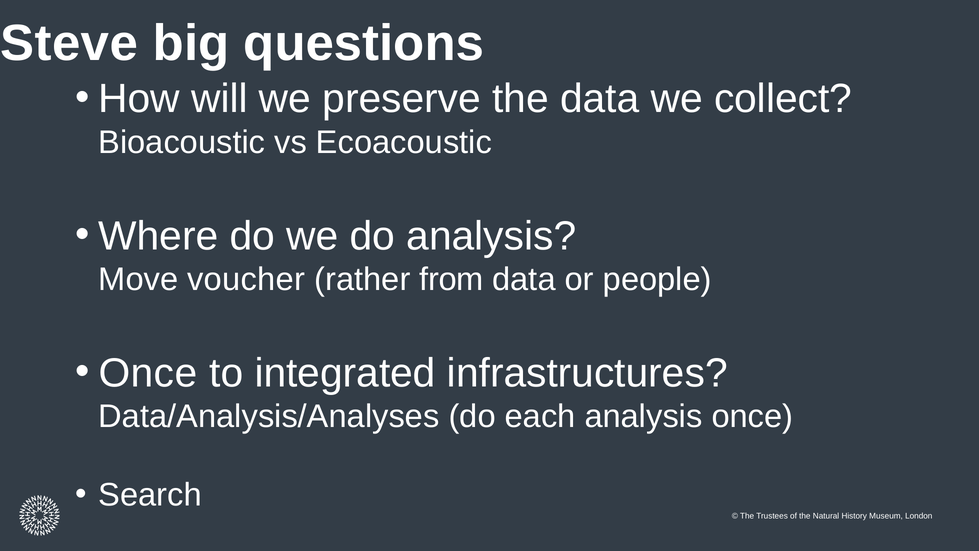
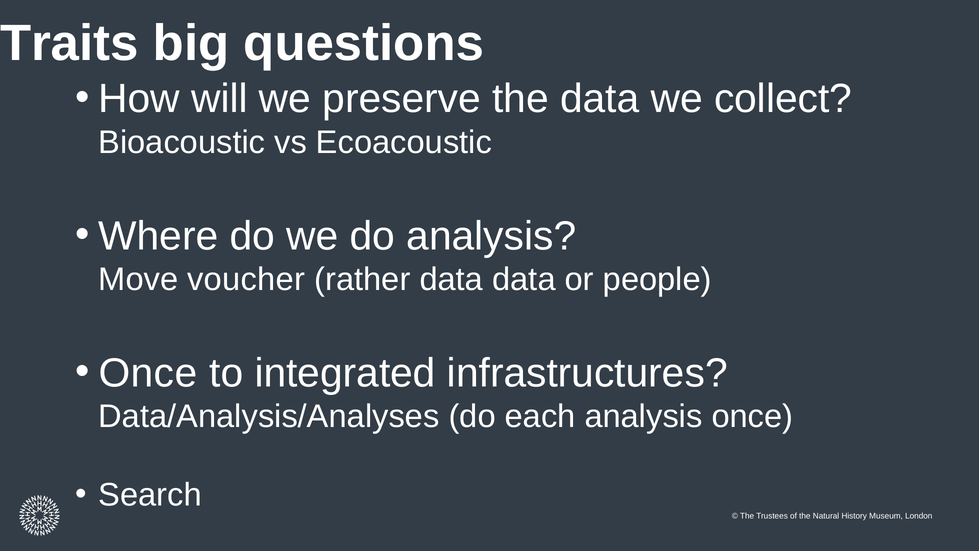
Steve: Steve -> Traits
rather from: from -> data
